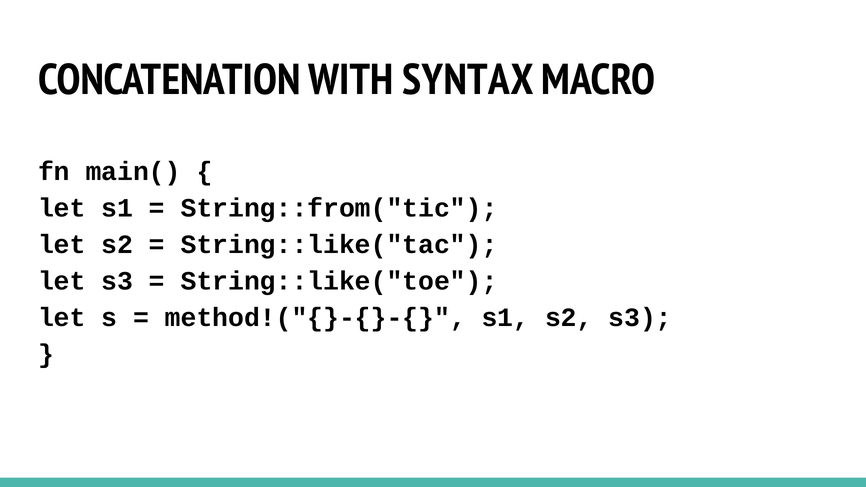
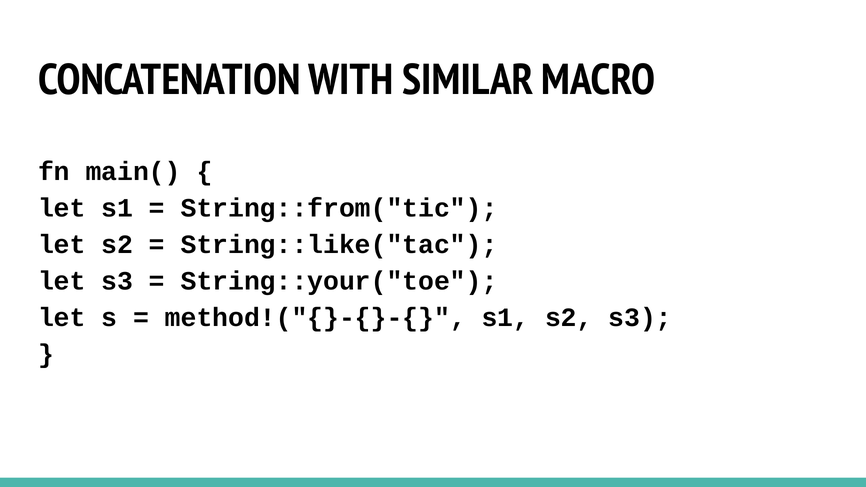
SYNTAX: SYNTAX -> SIMILAR
String::like("toe: String::like("toe -> String::your("toe
